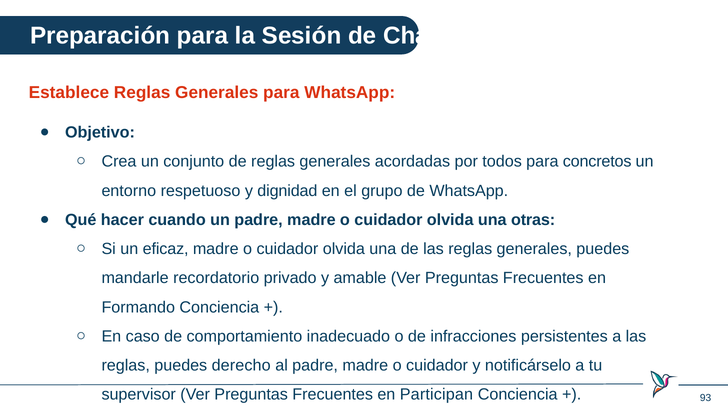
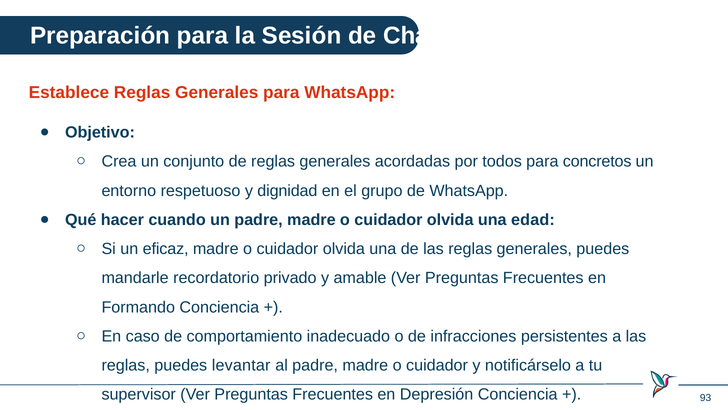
otras: otras -> edad
derecho: derecho -> levantar
Participan: Participan -> Depresión
